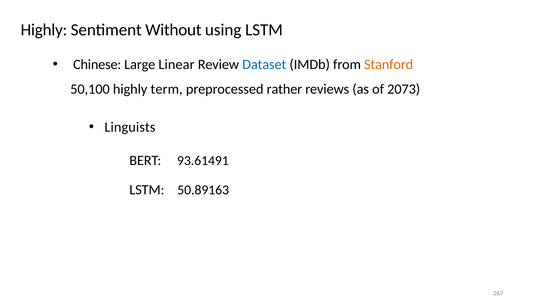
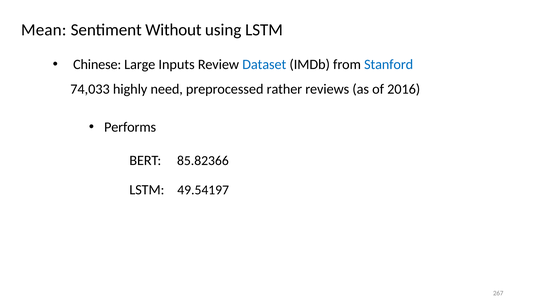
Highly at (44, 30): Highly -> Mean
Linear: Linear -> Inputs
Stanford colour: orange -> blue
50,100: 50,100 -> 74,033
term: term -> need
2073: 2073 -> 2016
Linguists: Linguists -> Performs
93.61491: 93.61491 -> 85.82366
50.89163: 50.89163 -> 49.54197
